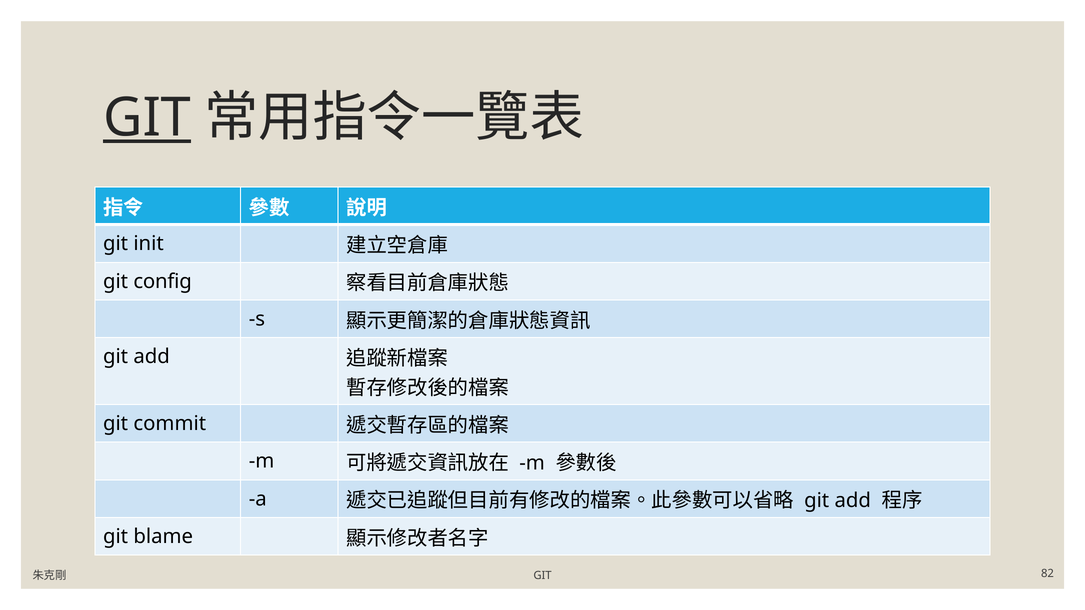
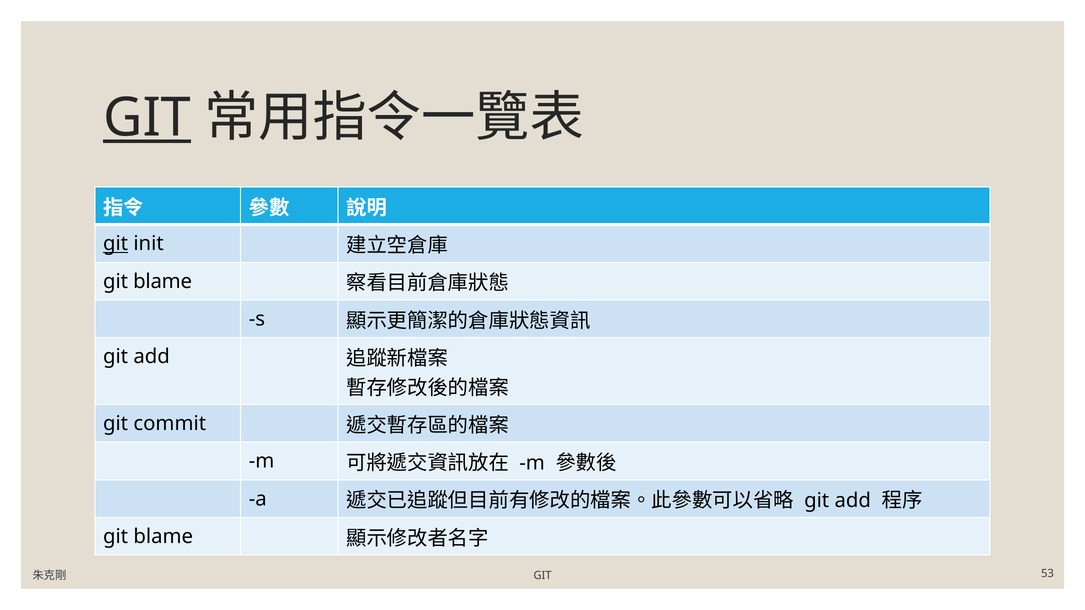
git at (116, 244) underline: none -> present
config at (163, 281): config -> blame
82: 82 -> 53
